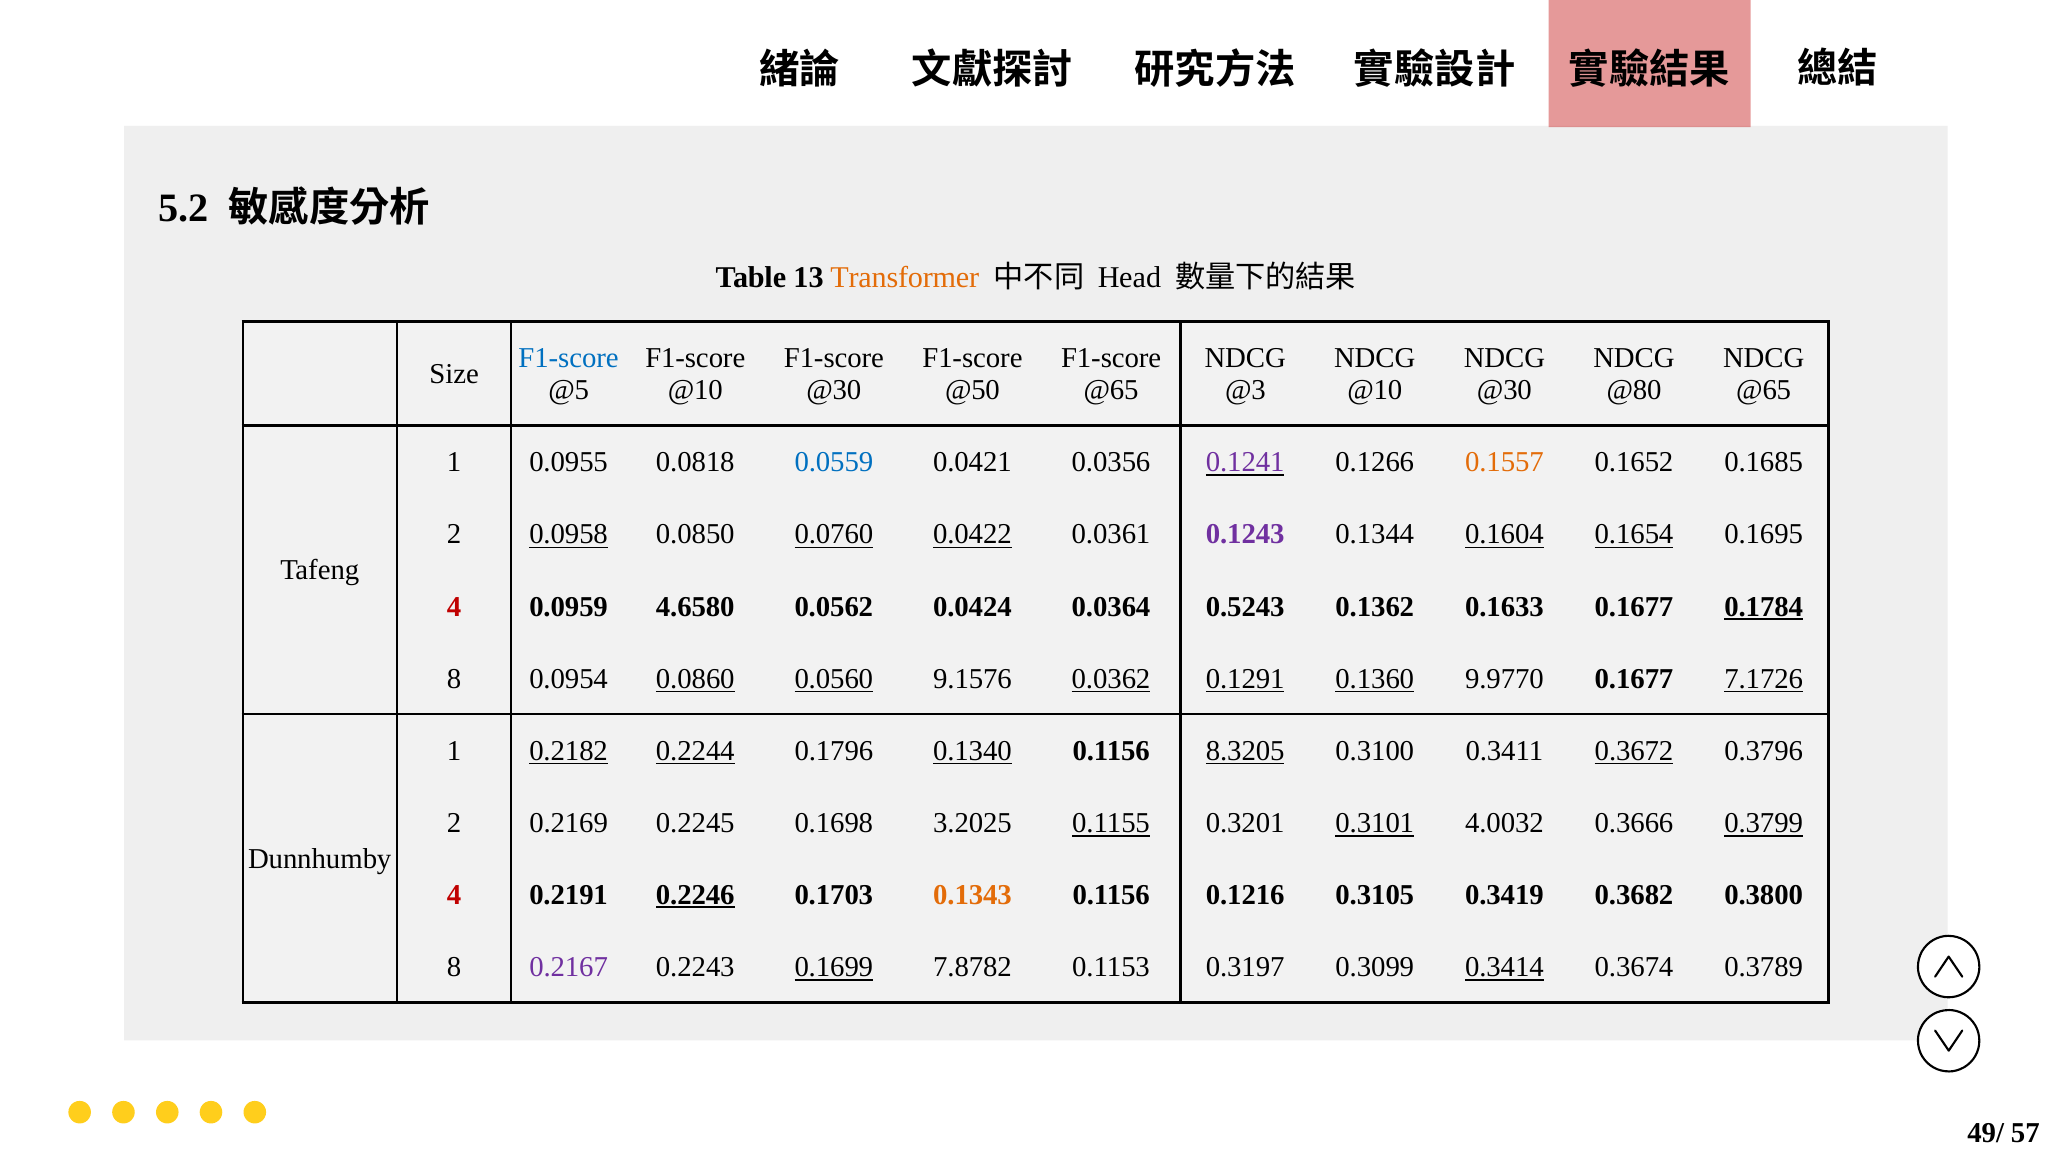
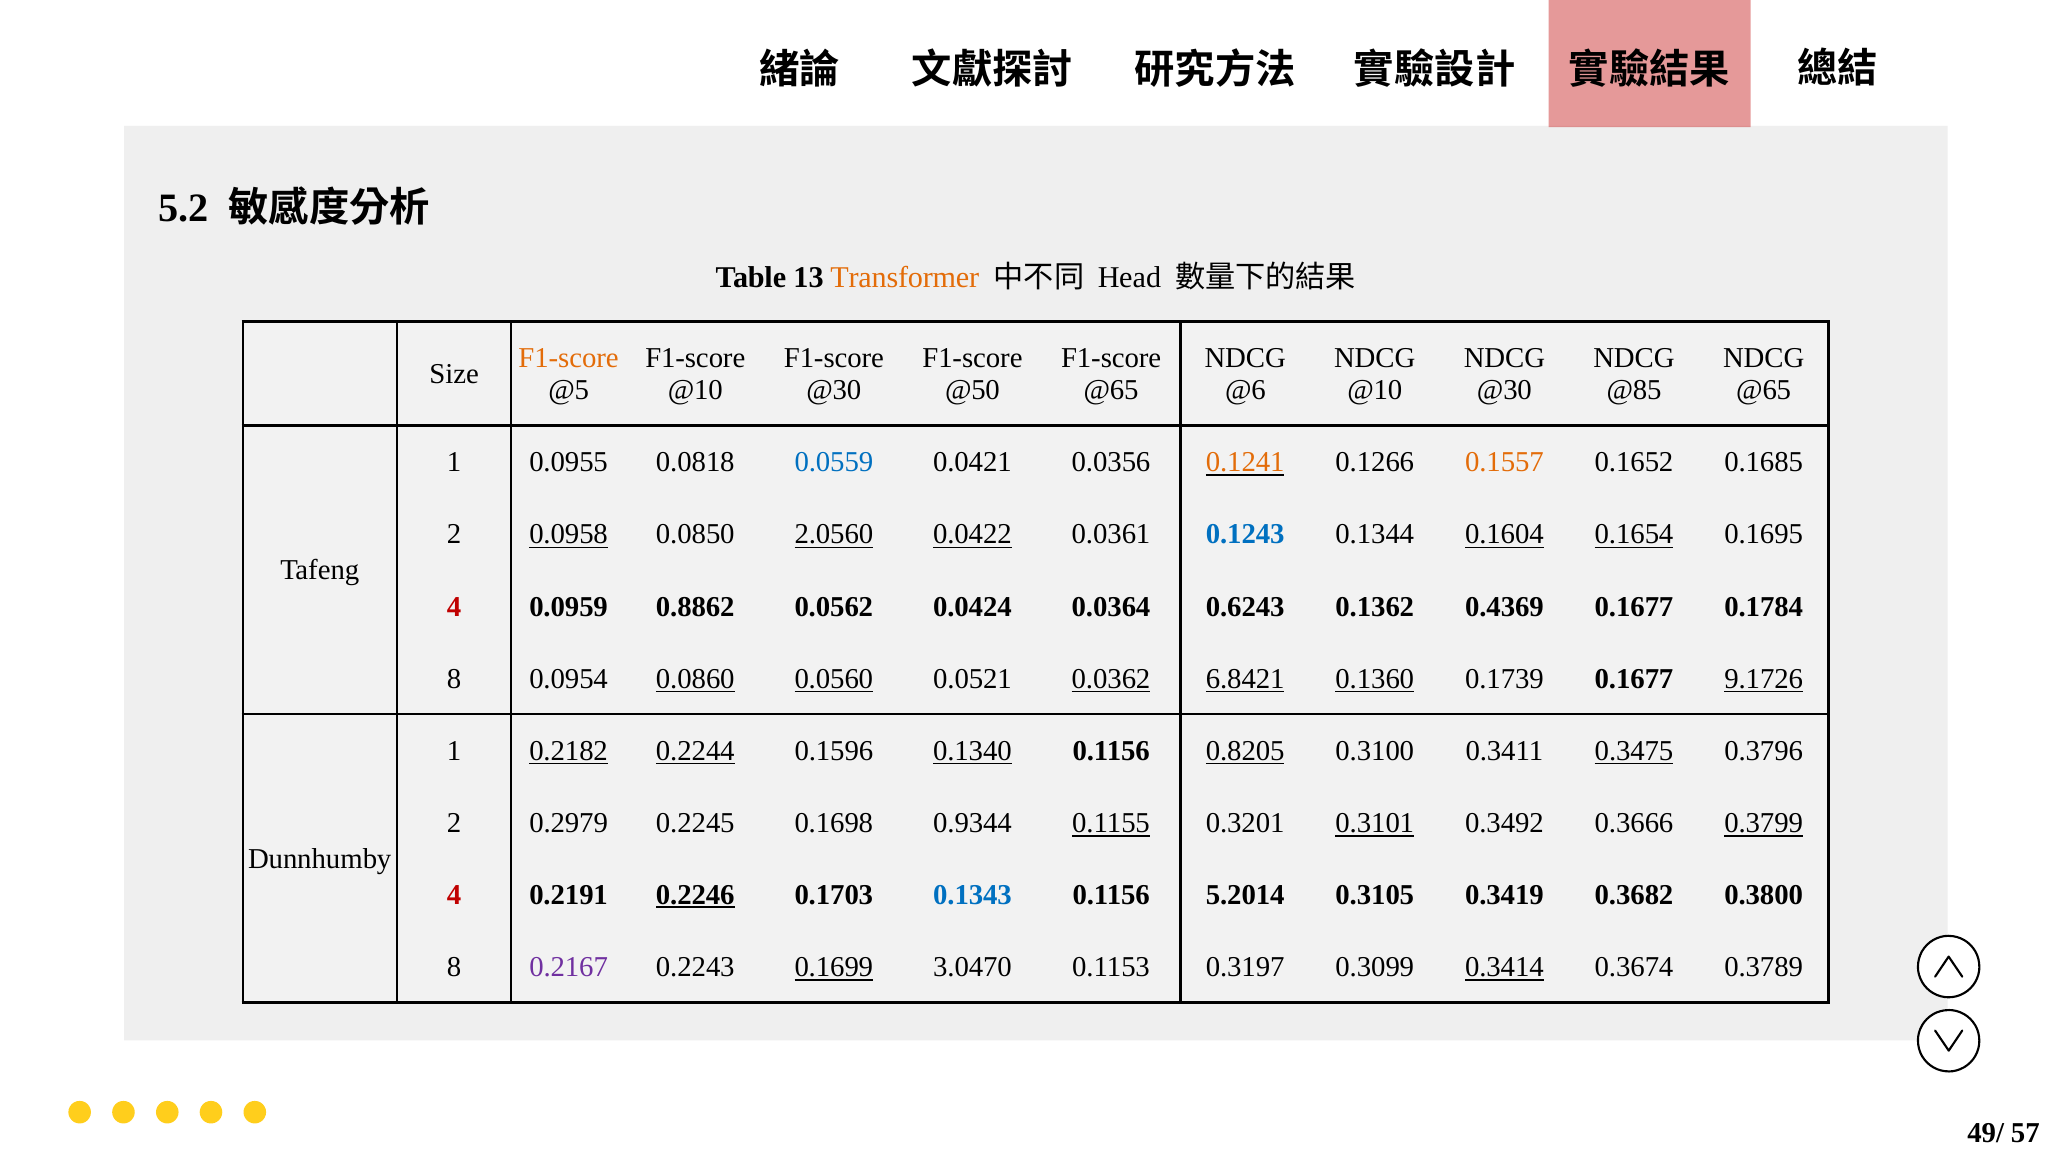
F1-score at (569, 359) colour: blue -> orange
@3: @3 -> @6
@80: @80 -> @85
0.1241 colour: purple -> orange
0.0760: 0.0760 -> 2.0560
0.1243 colour: purple -> blue
4.6580: 4.6580 -> 0.8862
0.5243: 0.5243 -> 0.6243
0.1633: 0.1633 -> 0.4369
0.1784 underline: present -> none
9.1576: 9.1576 -> 0.0521
0.1291: 0.1291 -> 6.8421
9.9770: 9.9770 -> 0.1739
7.1726: 7.1726 -> 9.1726
0.1796: 0.1796 -> 0.1596
8.3205: 8.3205 -> 0.8205
0.3672: 0.3672 -> 0.3475
0.2169: 0.2169 -> 0.2979
3.2025: 3.2025 -> 0.9344
4.0032: 4.0032 -> 0.3492
0.1343 colour: orange -> blue
0.1216: 0.1216 -> 5.2014
7.8782: 7.8782 -> 3.0470
